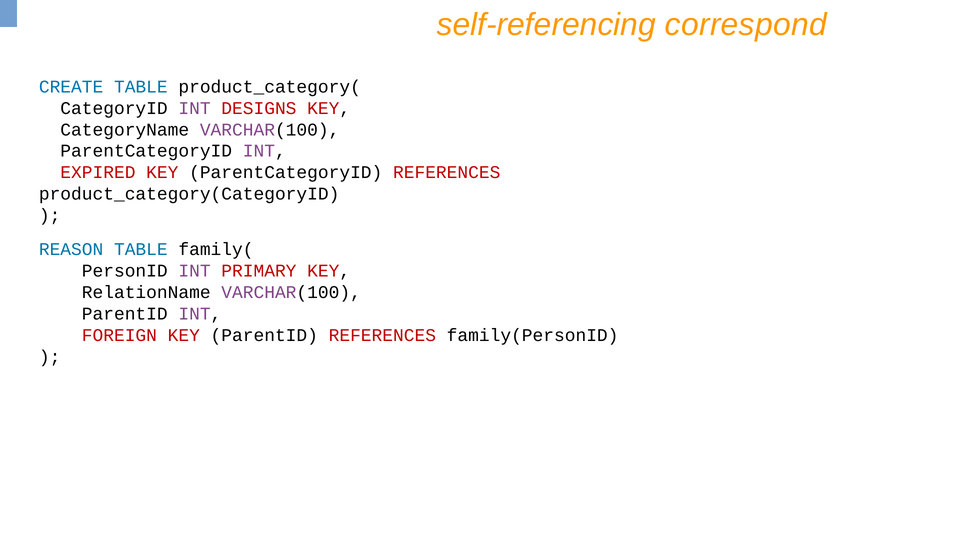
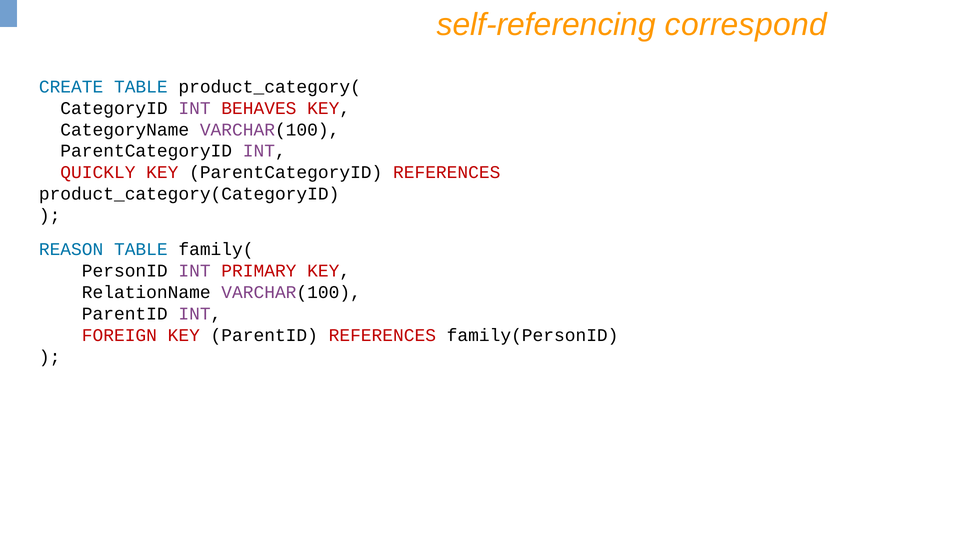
DESIGNS: DESIGNS -> BEHAVES
EXPIRED: EXPIRED -> QUICKLY
